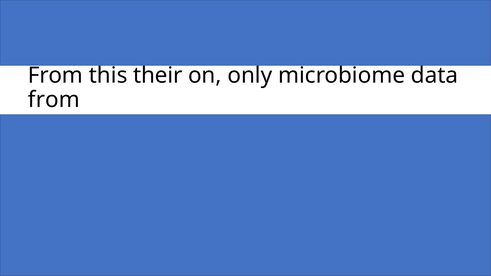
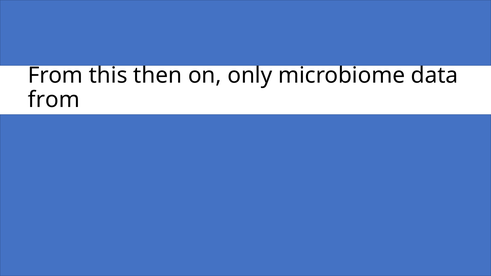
their: their -> then
